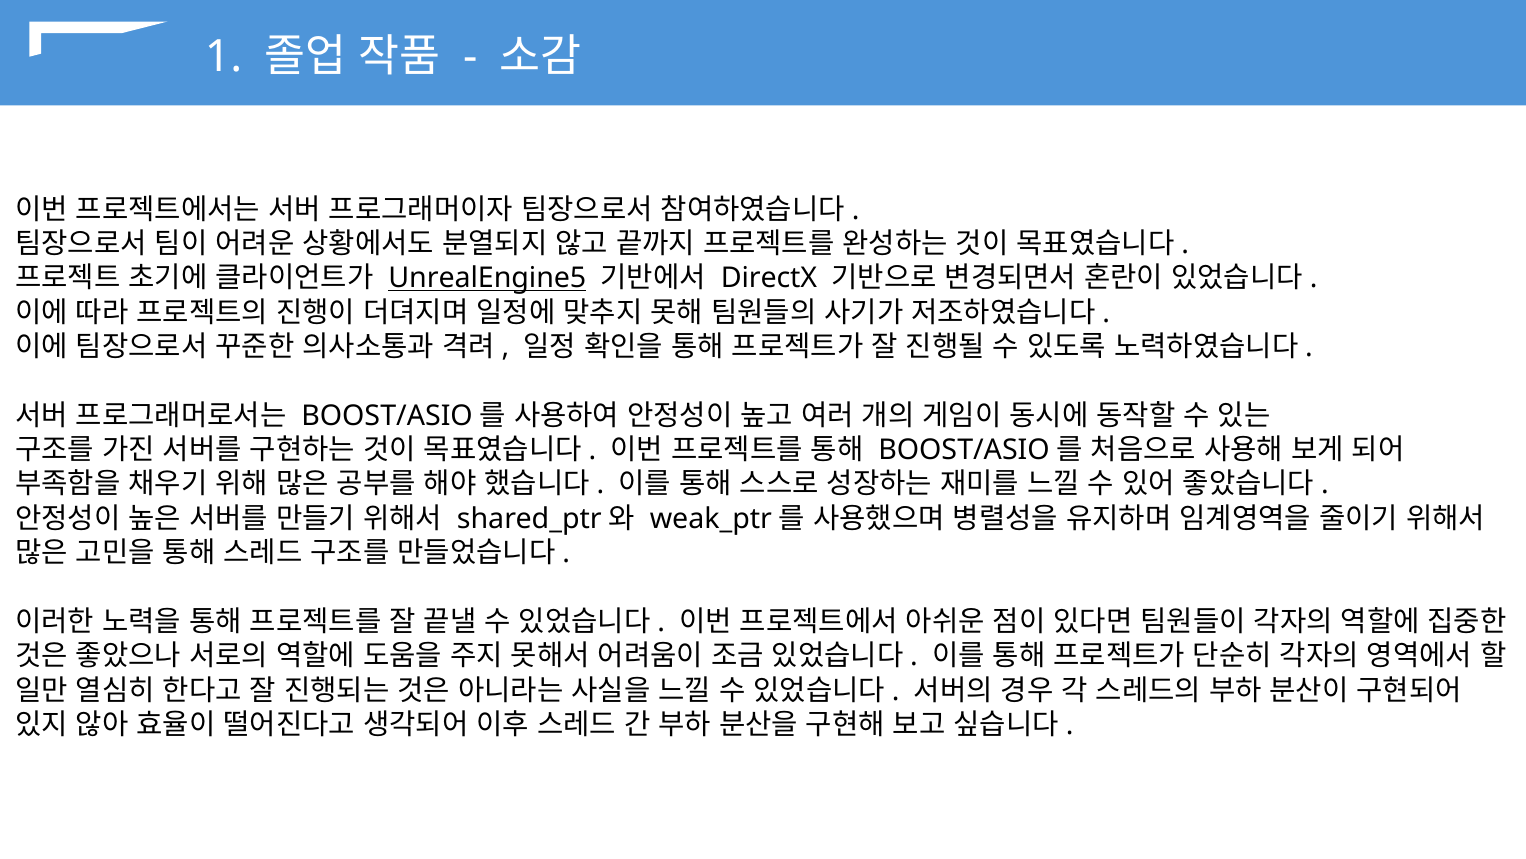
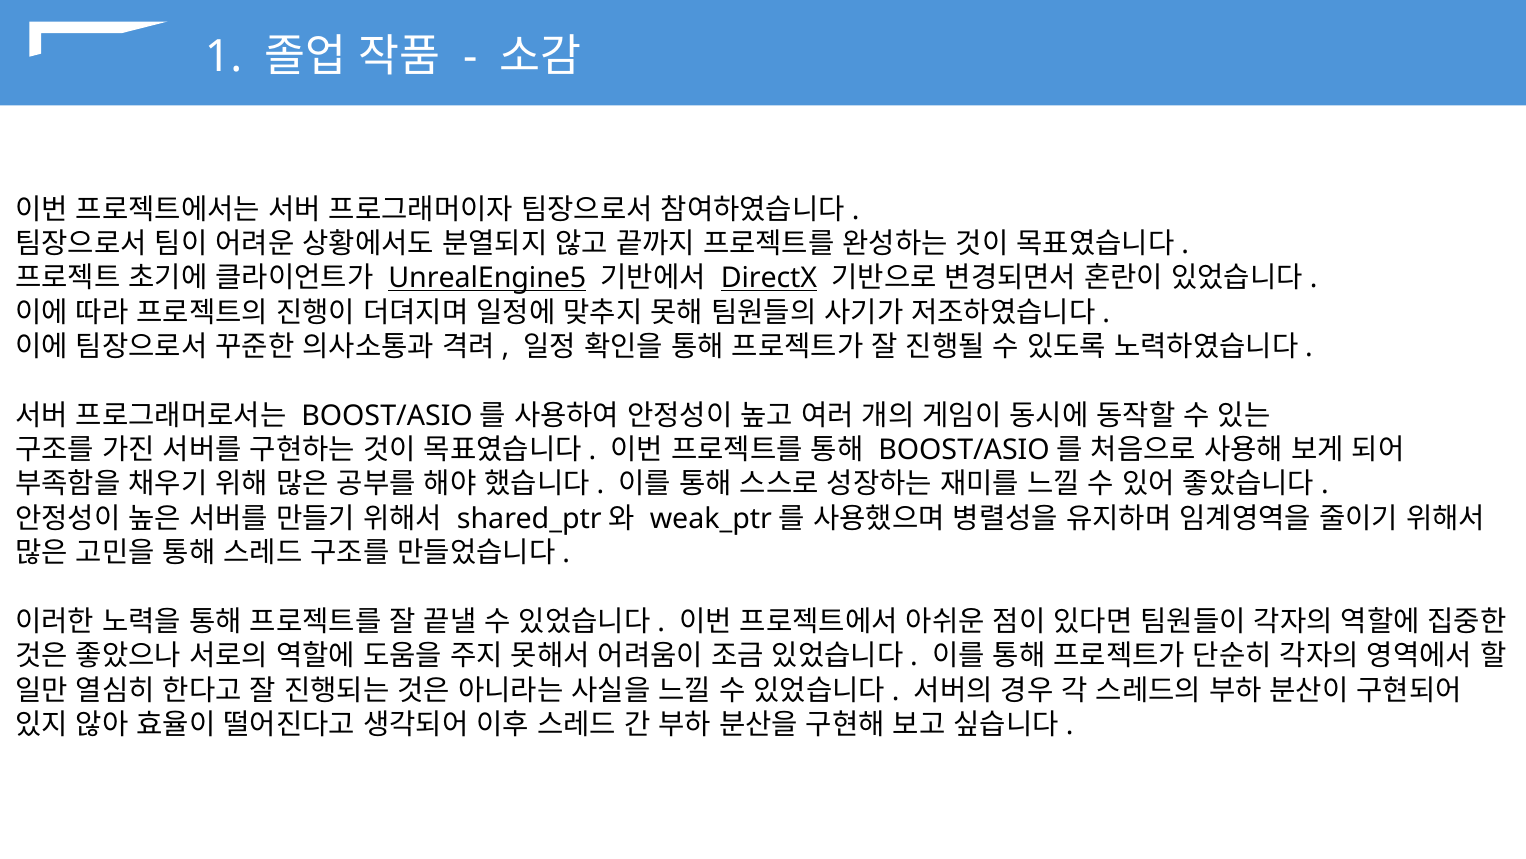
DirectX underline: none -> present
